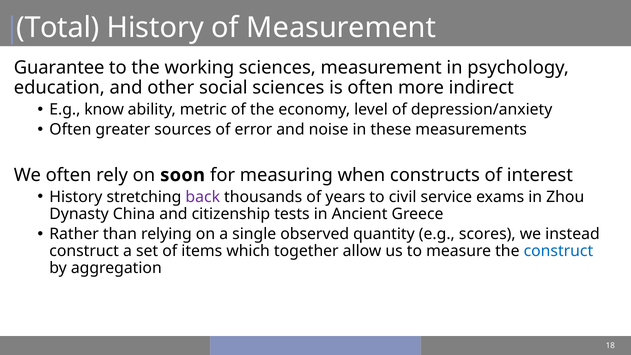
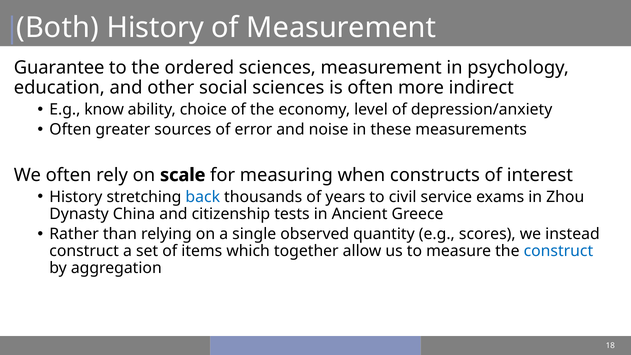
Total: Total -> Both
working: working -> ordered
metric: metric -> choice
soon: soon -> scale
back colour: purple -> blue
